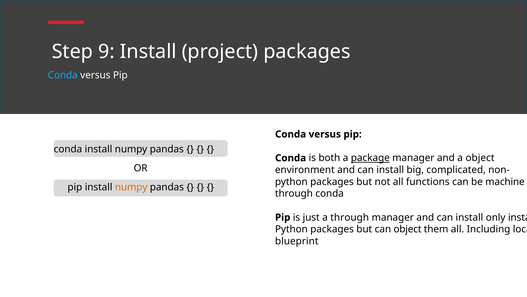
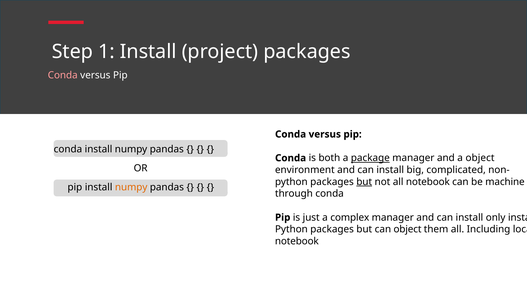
9: 9 -> 1
Conda at (63, 75) colour: light blue -> pink
but at (364, 181) underline: none -> present
all functions: functions -> notebook
a through: through -> complex
blueprint at (297, 241): blueprint -> notebook
